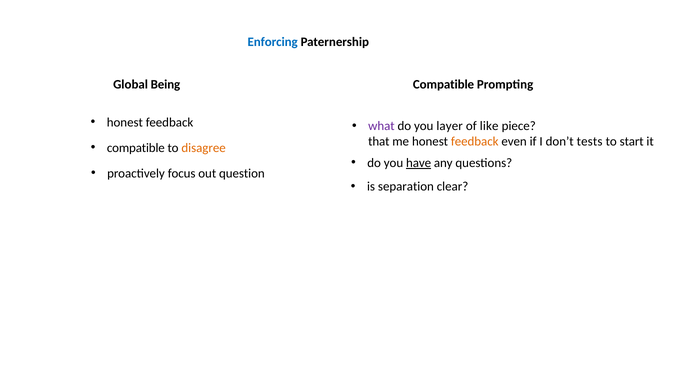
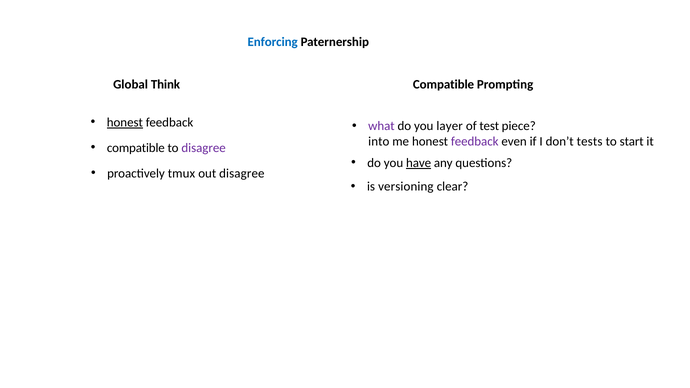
Being: Being -> Think
honest at (125, 122) underline: none -> present
like: like -> test
that: that -> into
feedback at (475, 142) colour: orange -> purple
disagree at (204, 148) colour: orange -> purple
focus: focus -> tmux
out question: question -> disagree
separation: separation -> versioning
